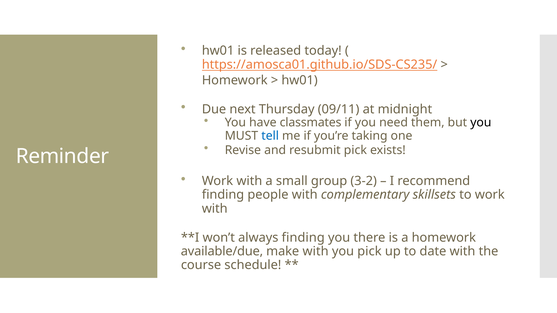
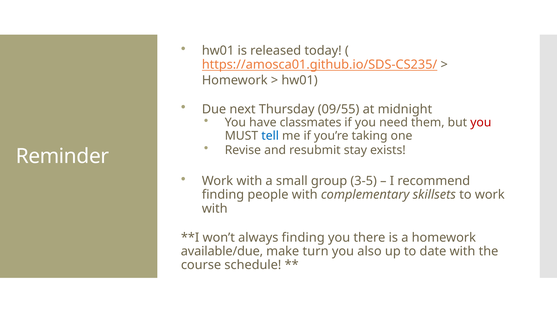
09/11: 09/11 -> 09/55
you at (481, 123) colour: black -> red
resubmit pick: pick -> stay
3-2: 3-2 -> 3-5
make with: with -> turn
you pick: pick -> also
